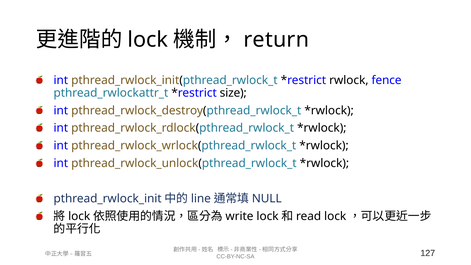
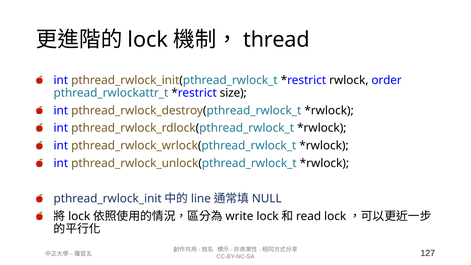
return: return -> thread
fence: fence -> order
